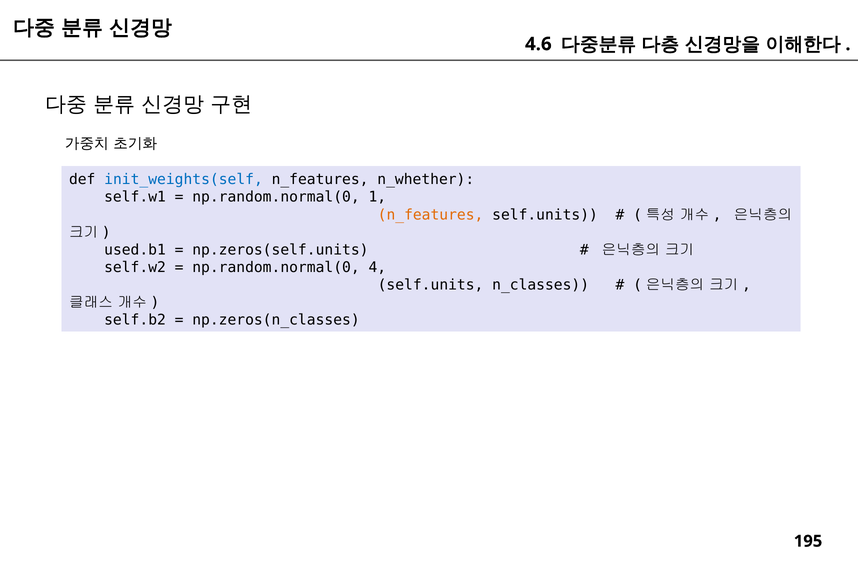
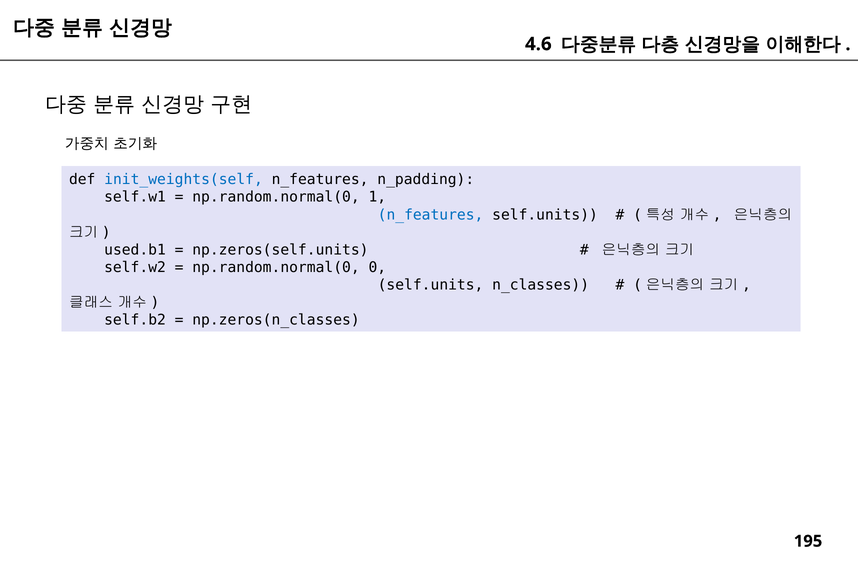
n_whether: n_whether -> n_padding
n_features at (431, 215) colour: orange -> blue
4: 4 -> 0
